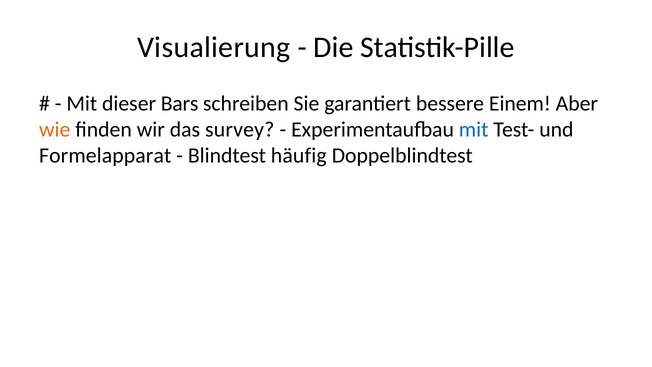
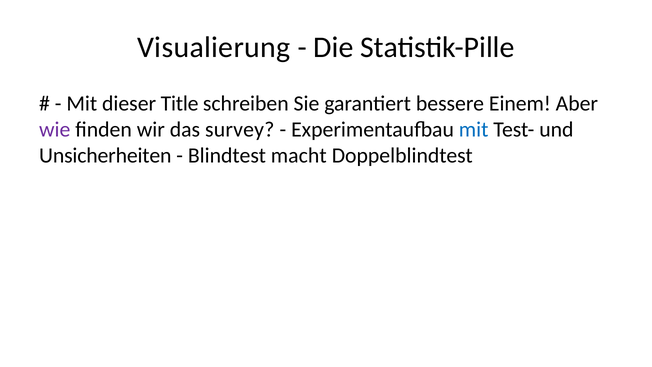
Bars: Bars -> Title
wie colour: orange -> purple
Formelapparat: Formelapparat -> Unsicherheiten
häufig: häufig -> macht
